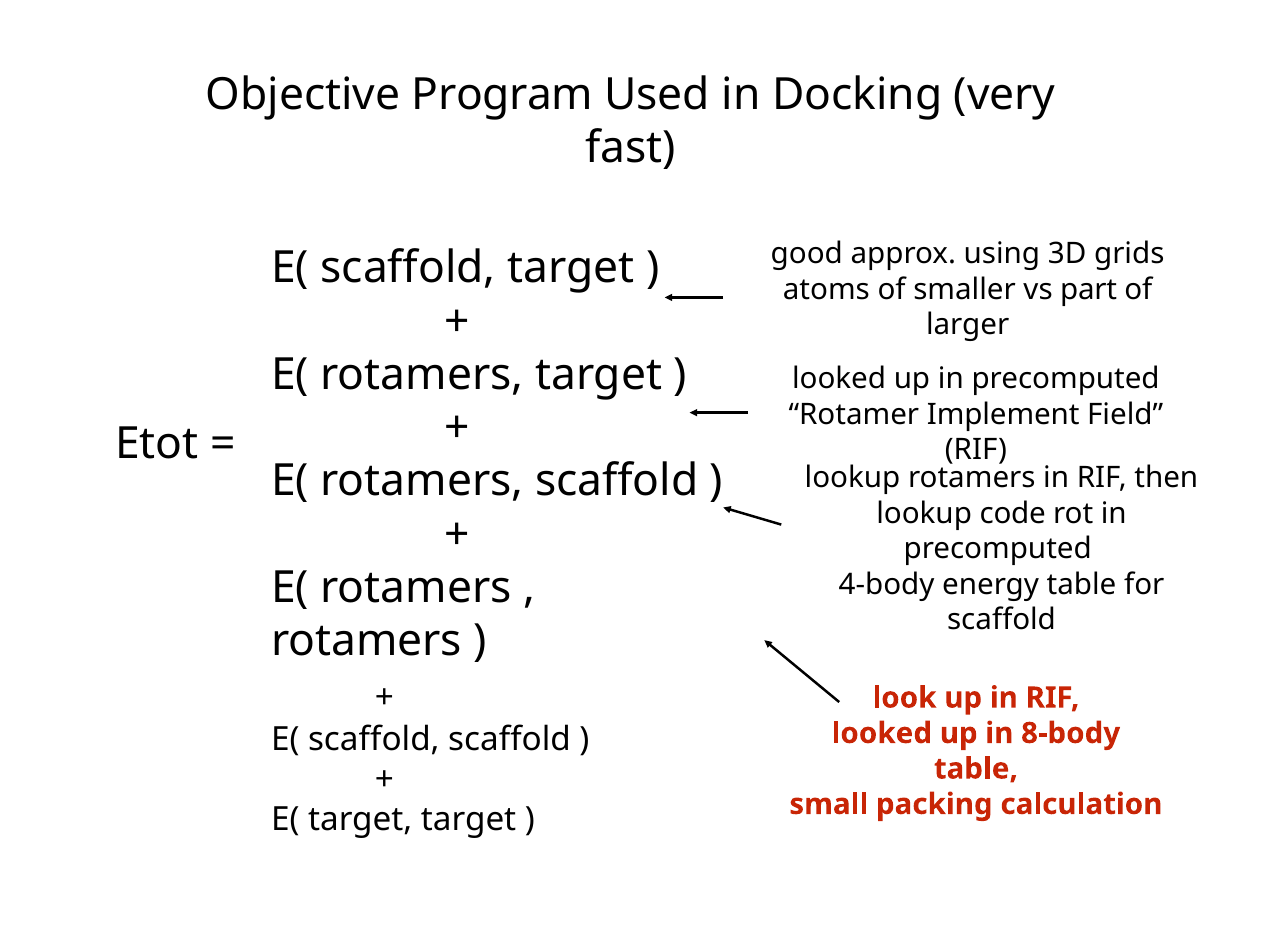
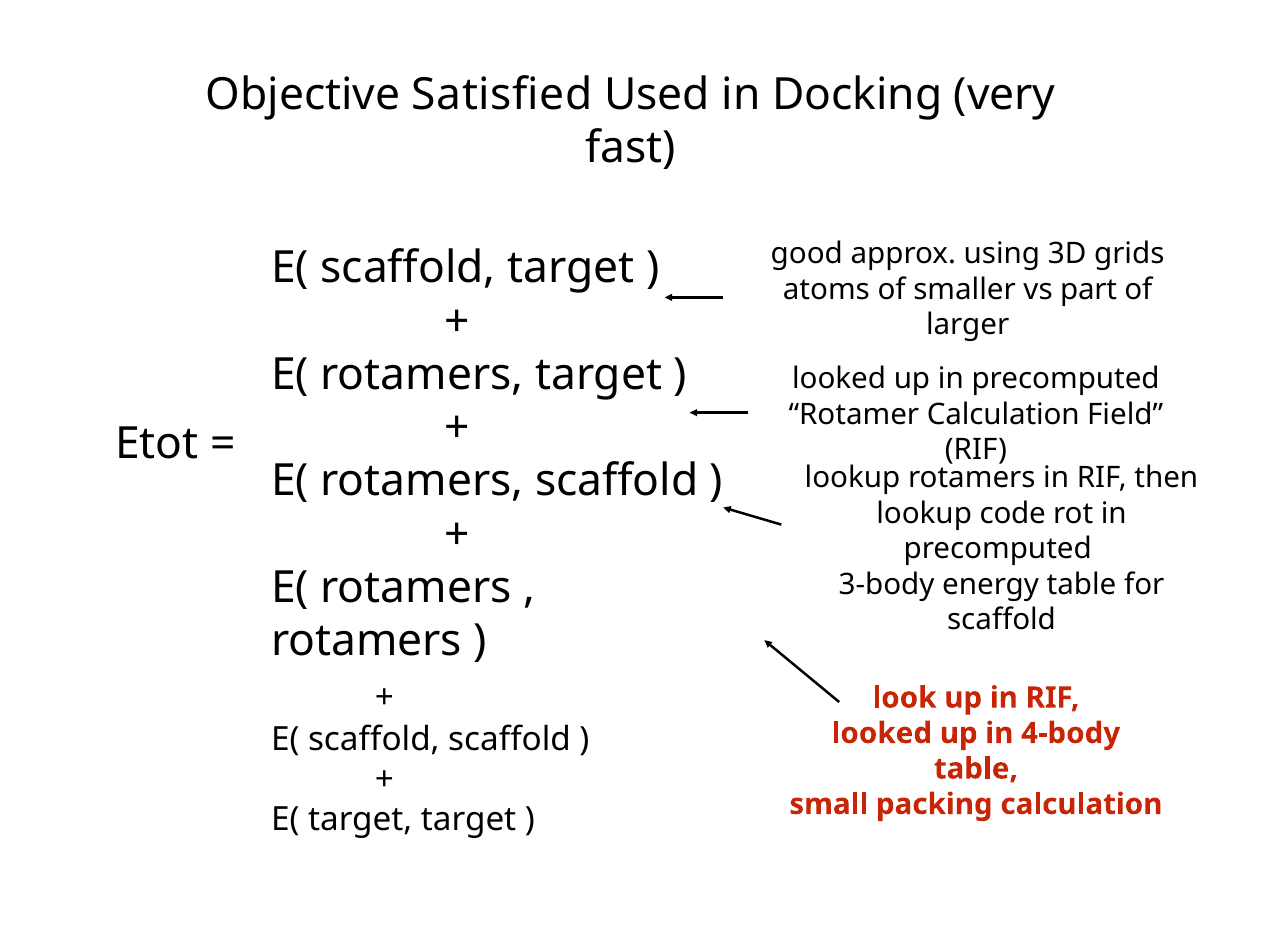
Program: Program -> Satisfied
Rotamer Implement: Implement -> Calculation
4-body: 4-body -> 3-body
8-body: 8-body -> 4-body
